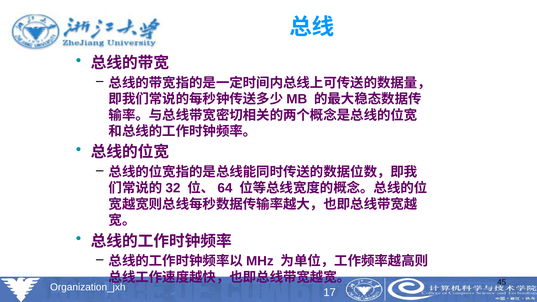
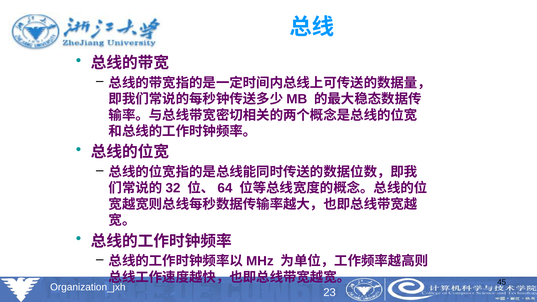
17: 17 -> 23
